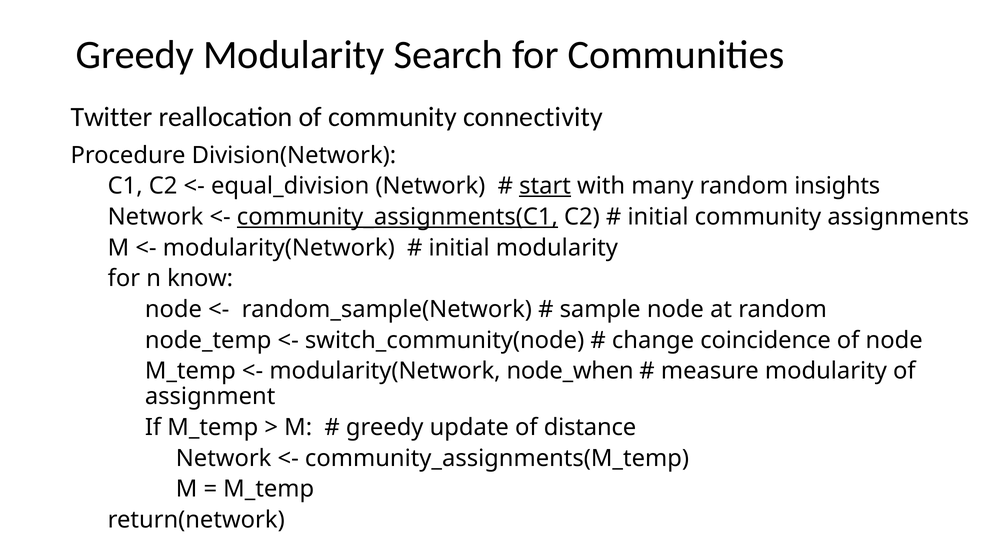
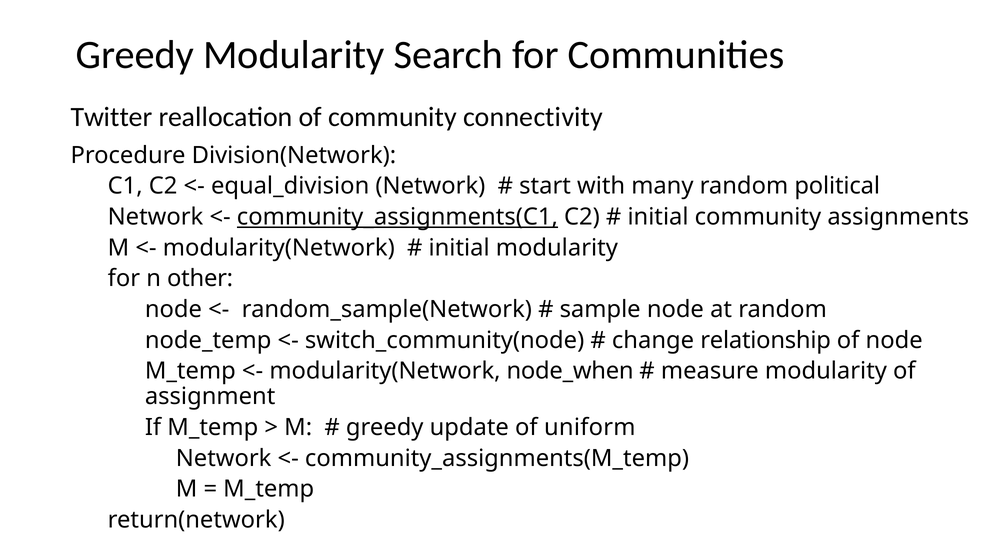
start underline: present -> none
insights: insights -> political
know: know -> other
coincidence: coincidence -> relationship
distance: distance -> uniform
